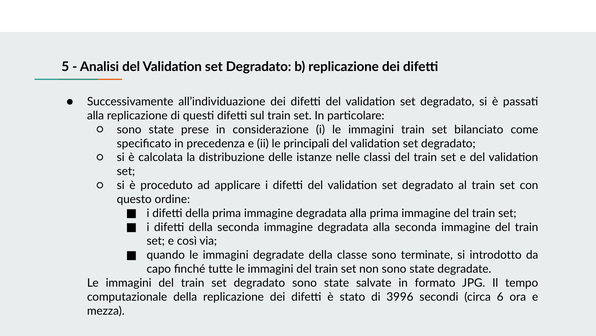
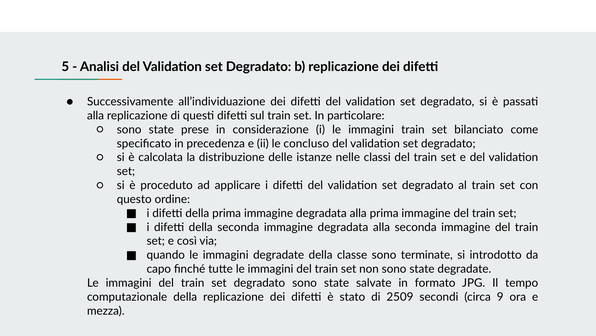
principali: principali -> concluso
3996: 3996 -> 2509
6: 6 -> 9
